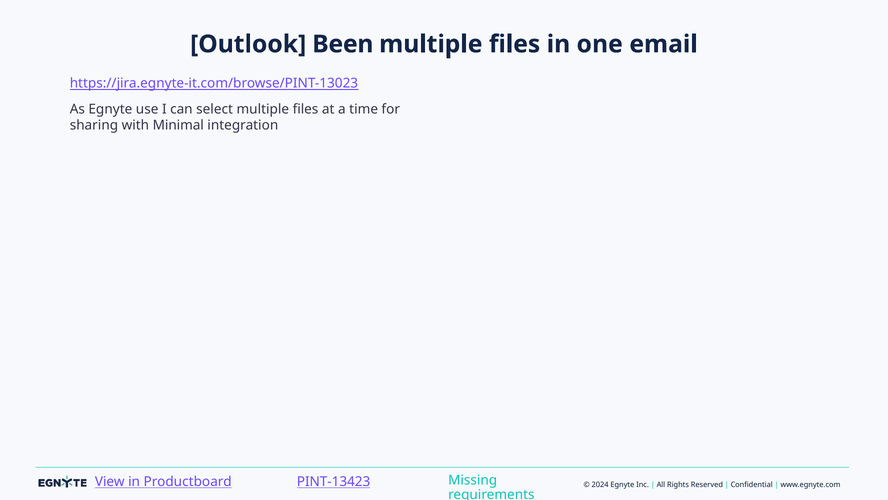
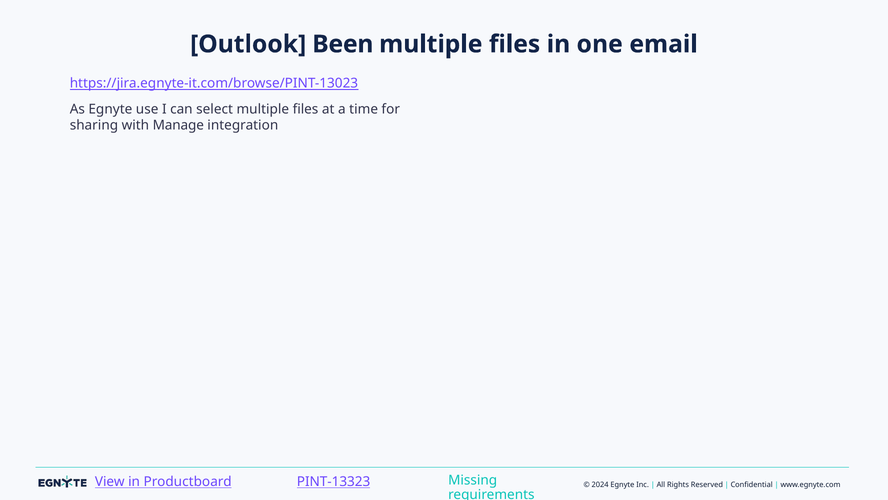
Minimal: Minimal -> Manage
PINT-13423: PINT-13423 -> PINT-13323
